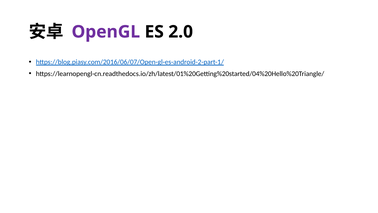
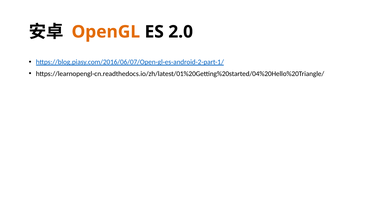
OpenGL colour: purple -> orange
